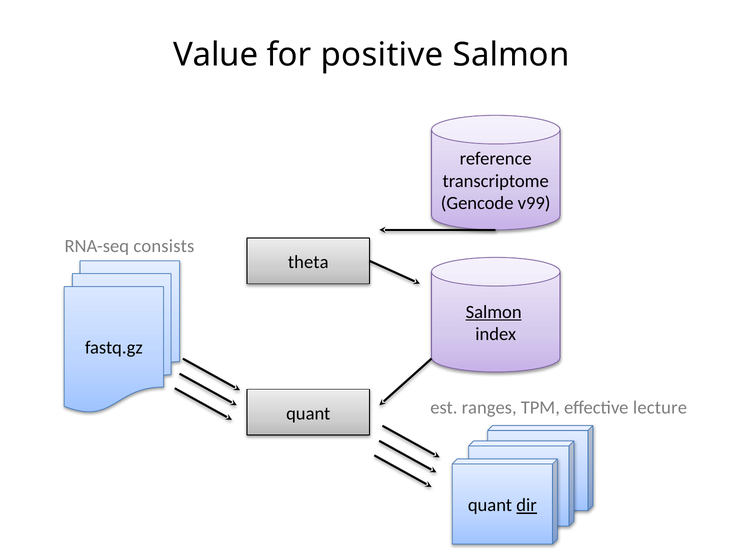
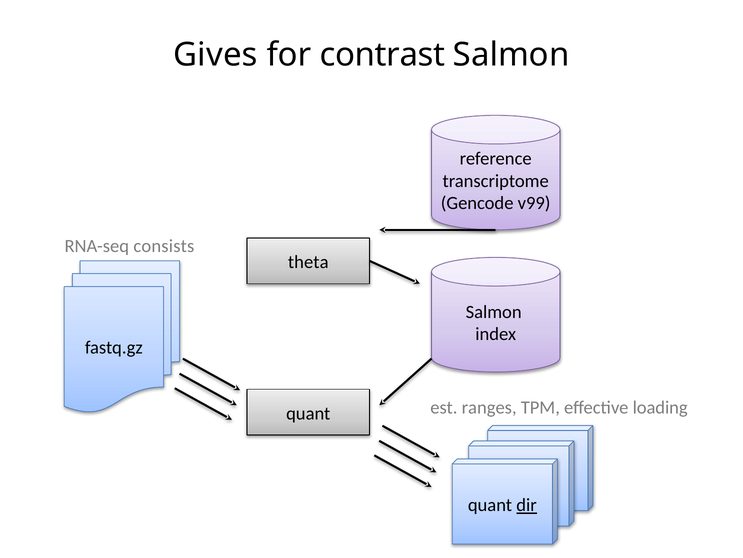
Value: Value -> Gives
positive: positive -> contrast
Salmon at (494, 312) underline: present -> none
lecture: lecture -> loading
